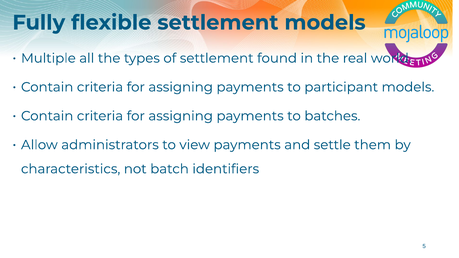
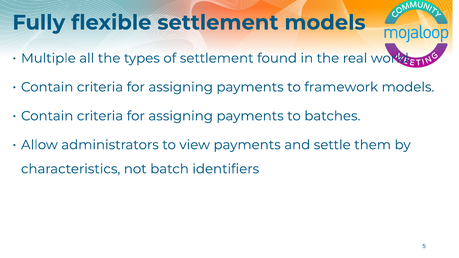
participant: participant -> framework
